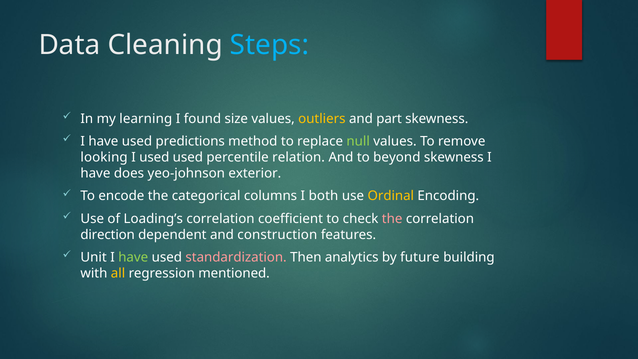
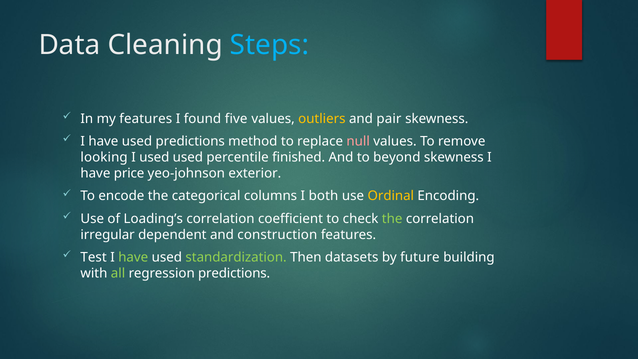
my learning: learning -> features
size: size -> five
part: part -> pair
null colour: light green -> pink
relation: relation -> finished
does: does -> price
the at (392, 219) colour: pink -> light green
direction: direction -> irregular
Unit: Unit -> Test
standardization colour: pink -> light green
analytics: analytics -> datasets
all colour: yellow -> light green
regression mentioned: mentioned -> predictions
